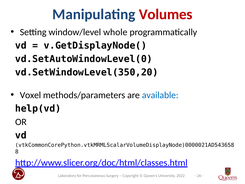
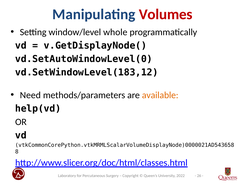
vd.SetWindowLevel(350,20: vd.SetWindowLevel(350,20 -> vd.SetWindowLevel(183,12
Voxel: Voxel -> Need
available colour: blue -> orange
